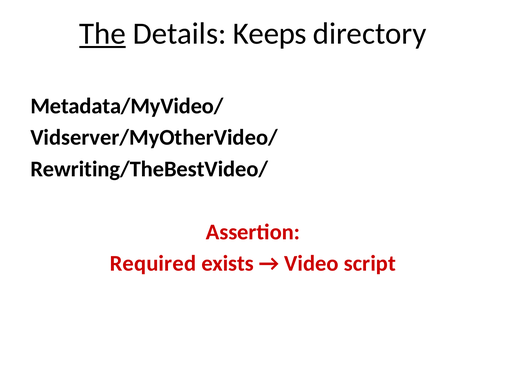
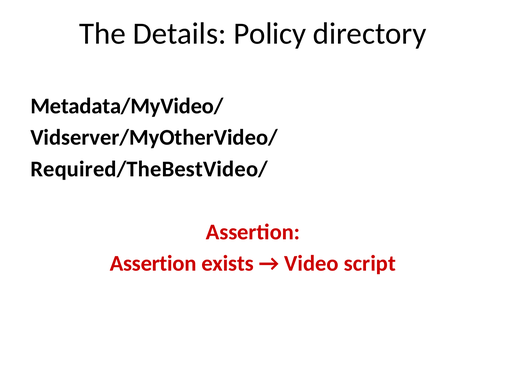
The underline: present -> none
Keeps: Keeps -> Policy
Rewriting/TheBestVideo/: Rewriting/TheBestVideo/ -> Required/TheBestVideo/
Required at (153, 264): Required -> Assertion
